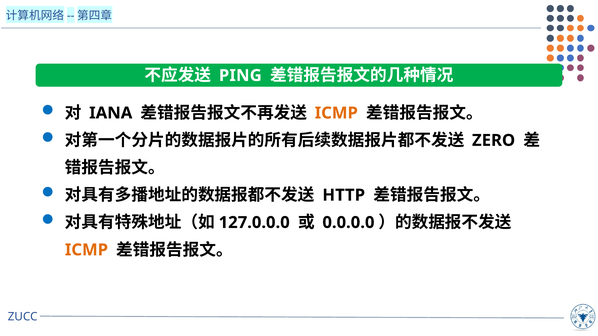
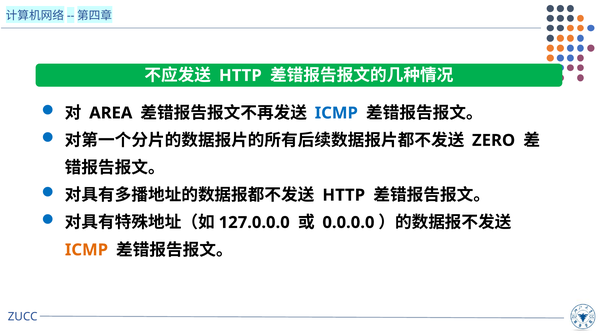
PING at (240, 76): PING -> HTTP
IANA: IANA -> AREA
ICMP at (336, 113) colour: orange -> blue
